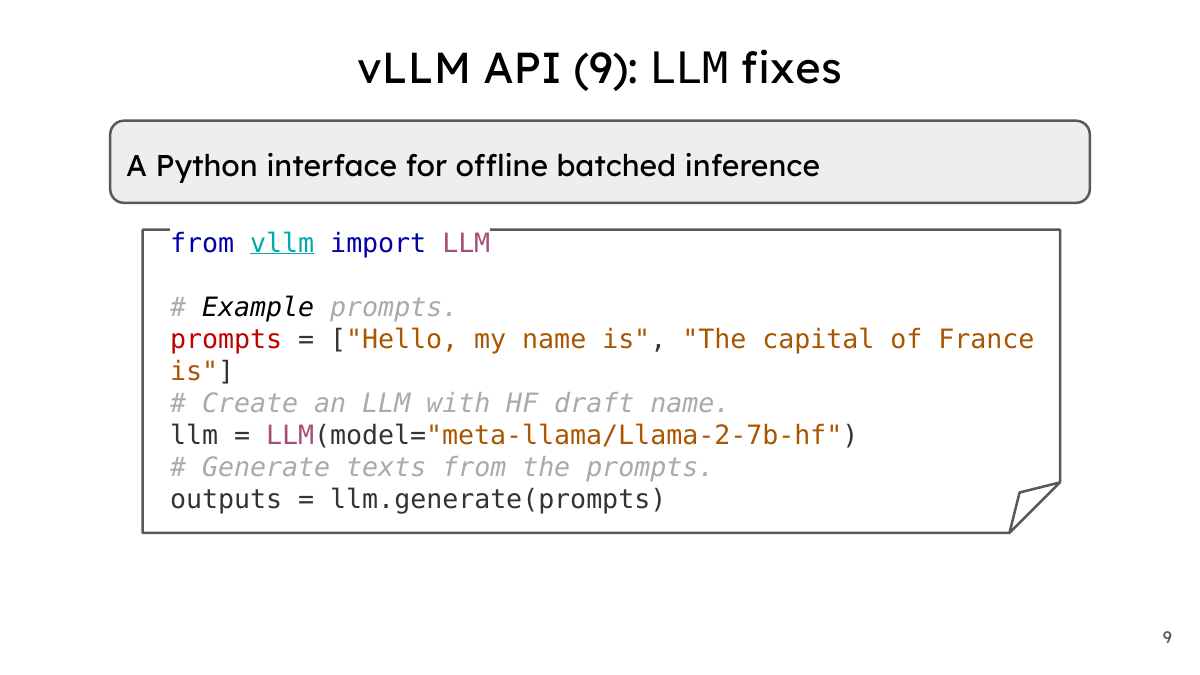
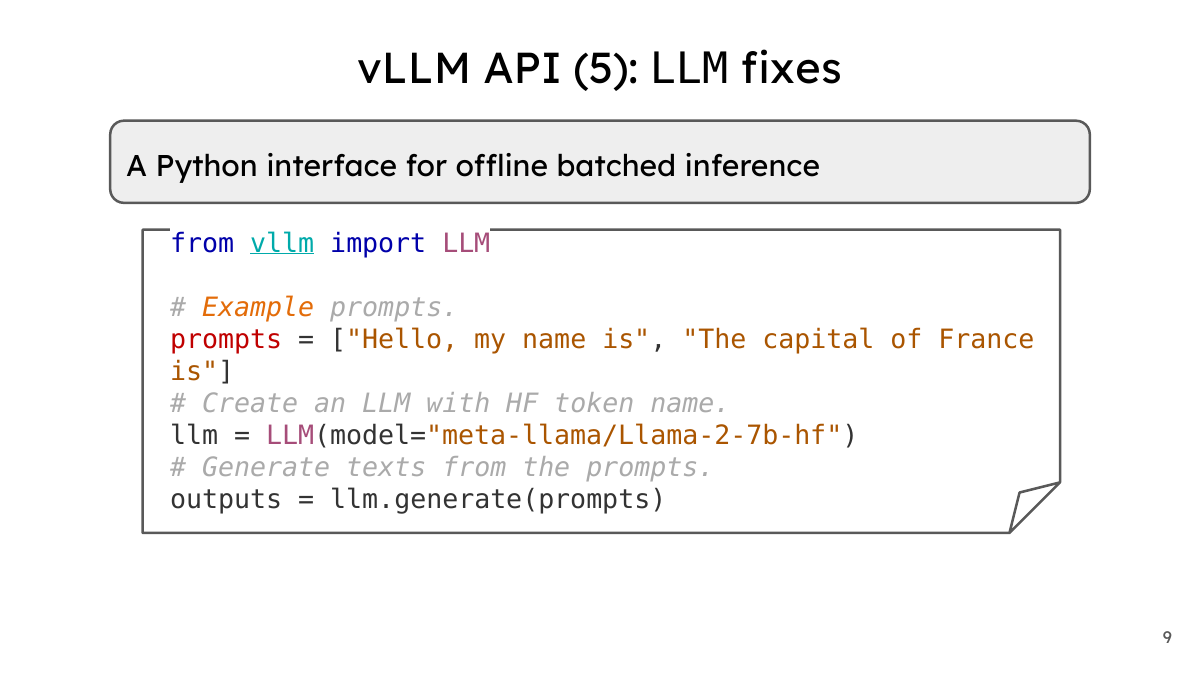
API 9: 9 -> 5
Example colour: black -> orange
draft: draft -> token
